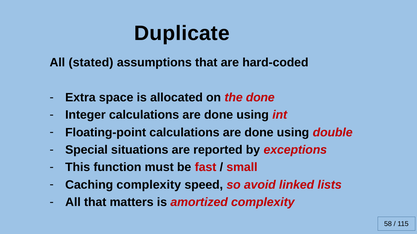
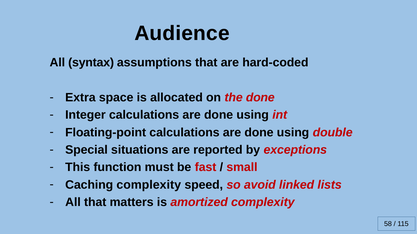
Duplicate: Duplicate -> Audience
stated: stated -> syntax
